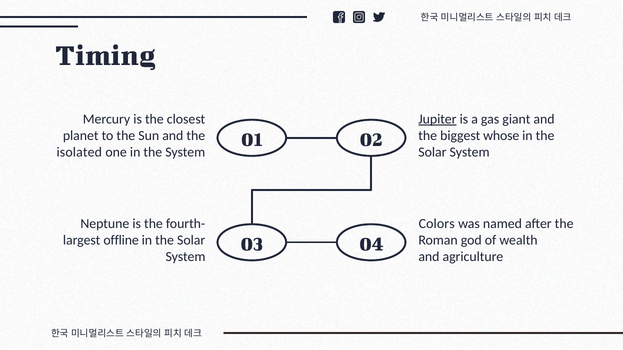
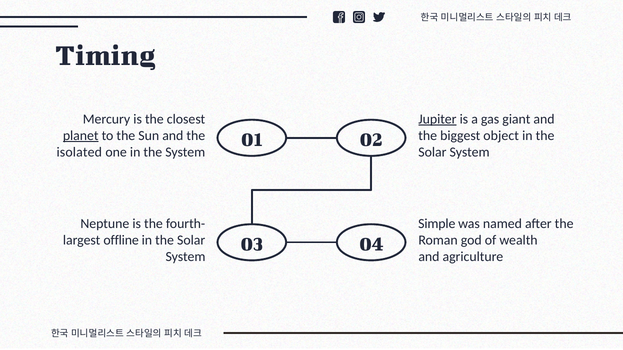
planet underline: none -> present
whose: whose -> object
Colors: Colors -> Simple
